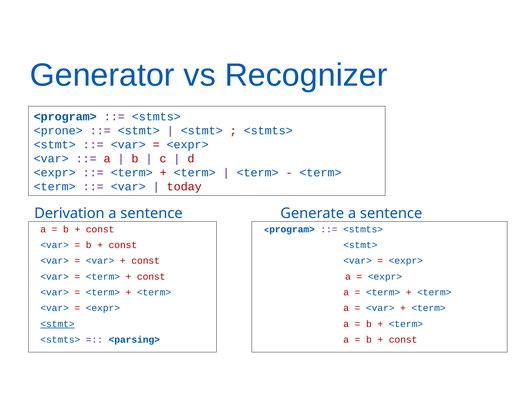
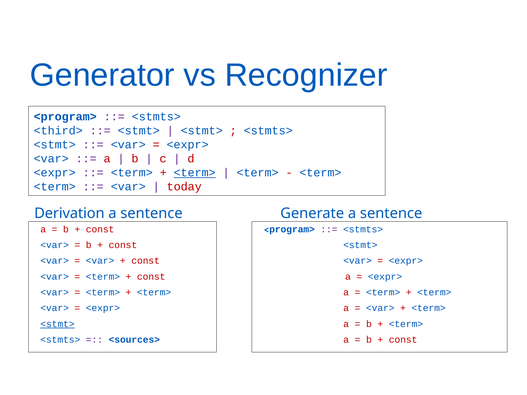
<prone>: <prone> -> <third>
<term> at (195, 173) underline: none -> present
<parsing>: <parsing> -> <sources>
